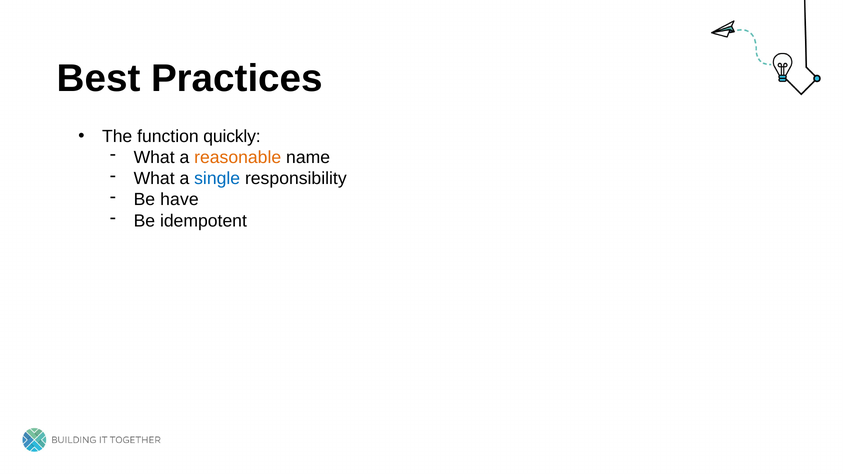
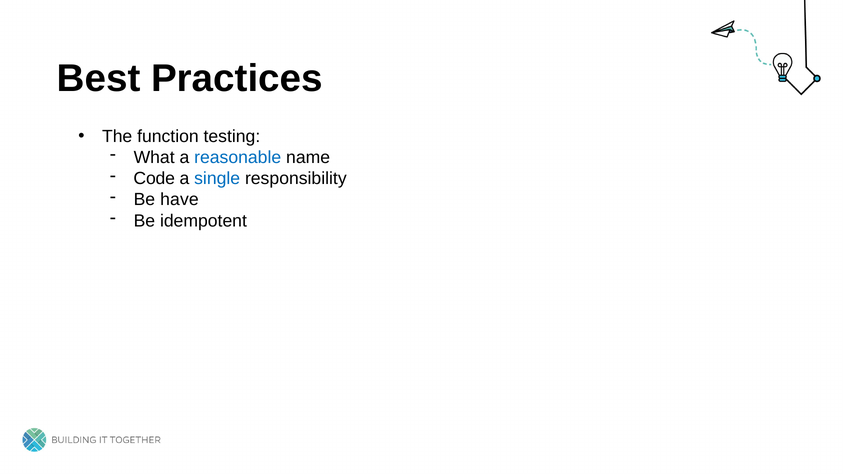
quickly: quickly -> testing
reasonable colour: orange -> blue
What at (154, 179): What -> Code
